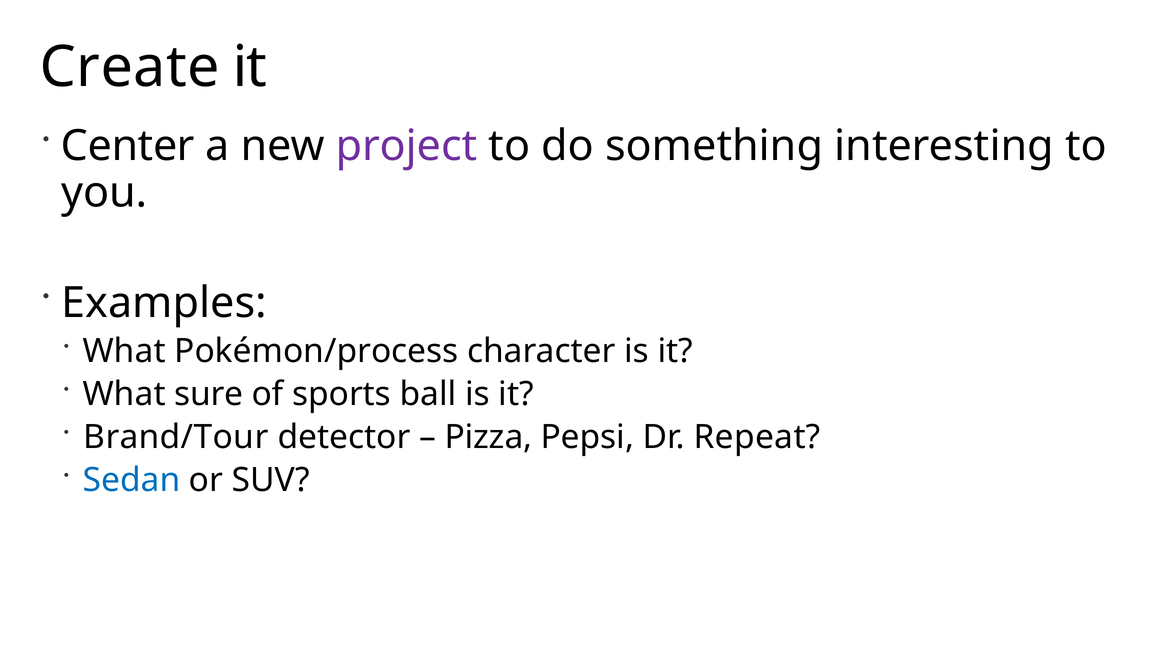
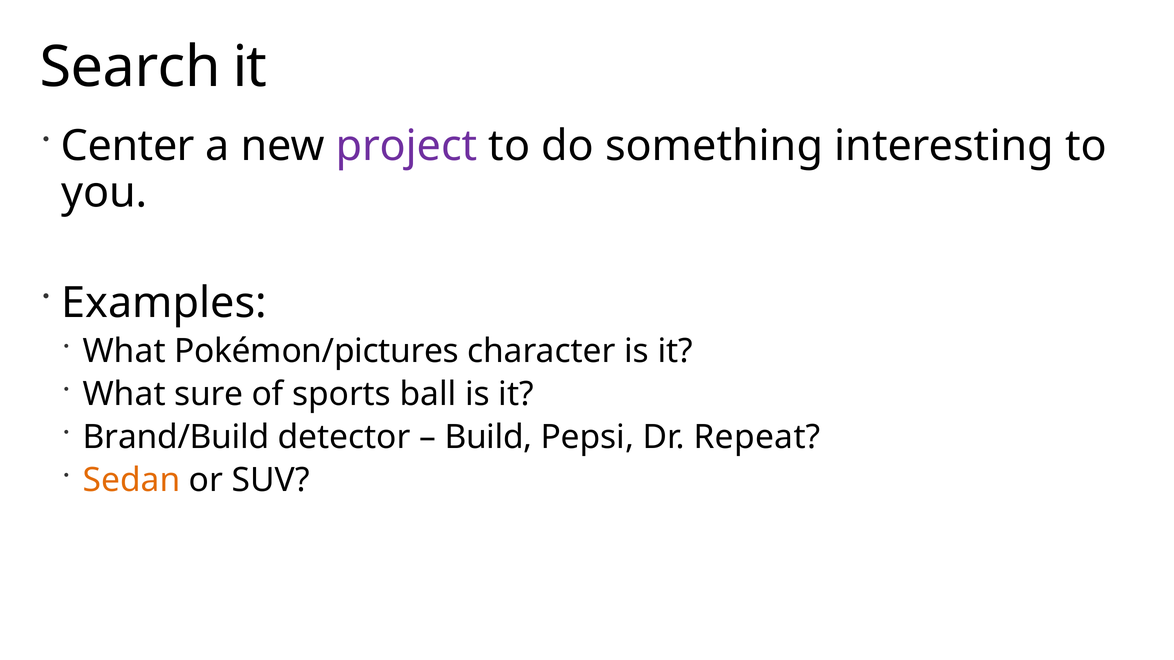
Create: Create -> Search
Pokémon/process: Pokémon/process -> Pokémon/pictures
Brand/Tour: Brand/Tour -> Brand/Build
Pizza: Pizza -> Build
Sedan colour: blue -> orange
